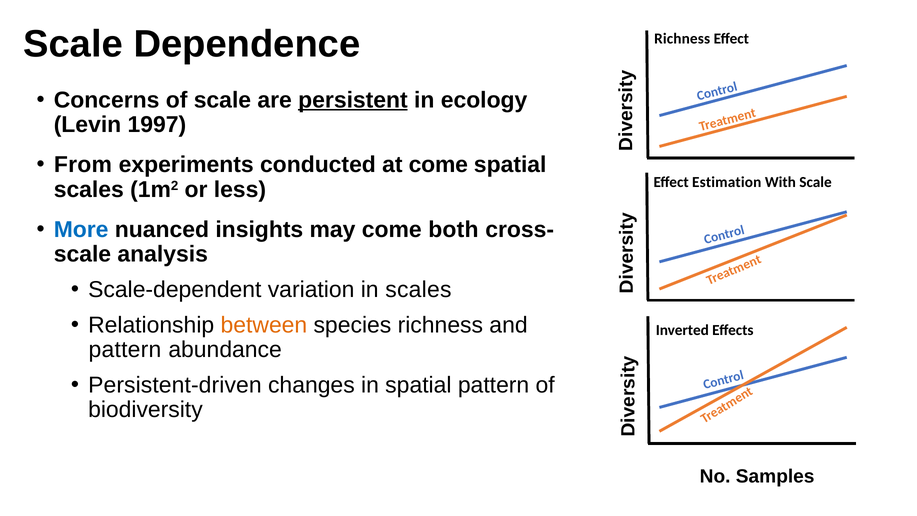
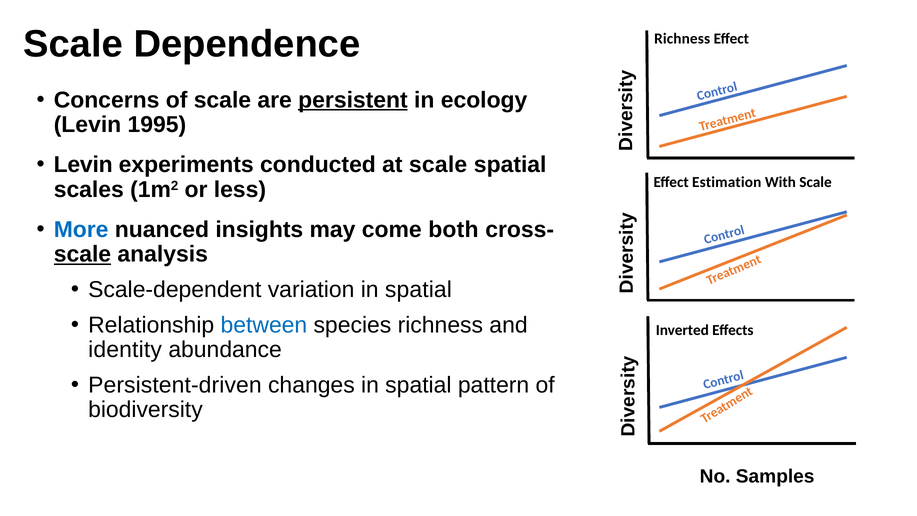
1997: 1997 -> 1995
From at (83, 165): From -> Levin
at come: come -> scale
scale at (82, 254) underline: none -> present
variation in scales: scales -> spatial
between colour: orange -> blue
pattern at (125, 350): pattern -> identity
